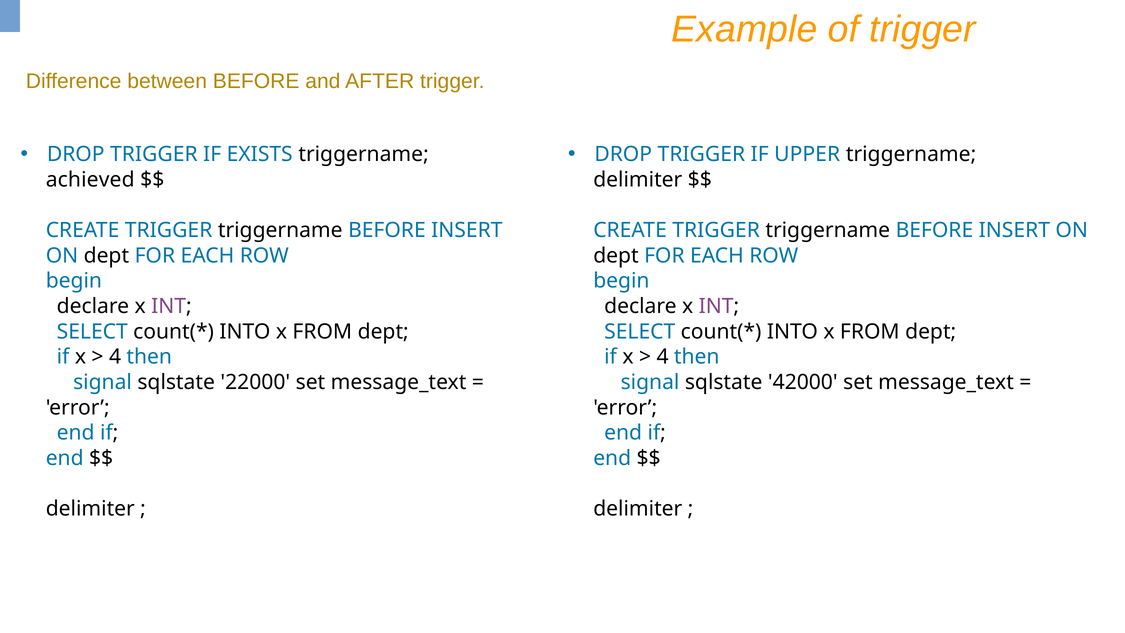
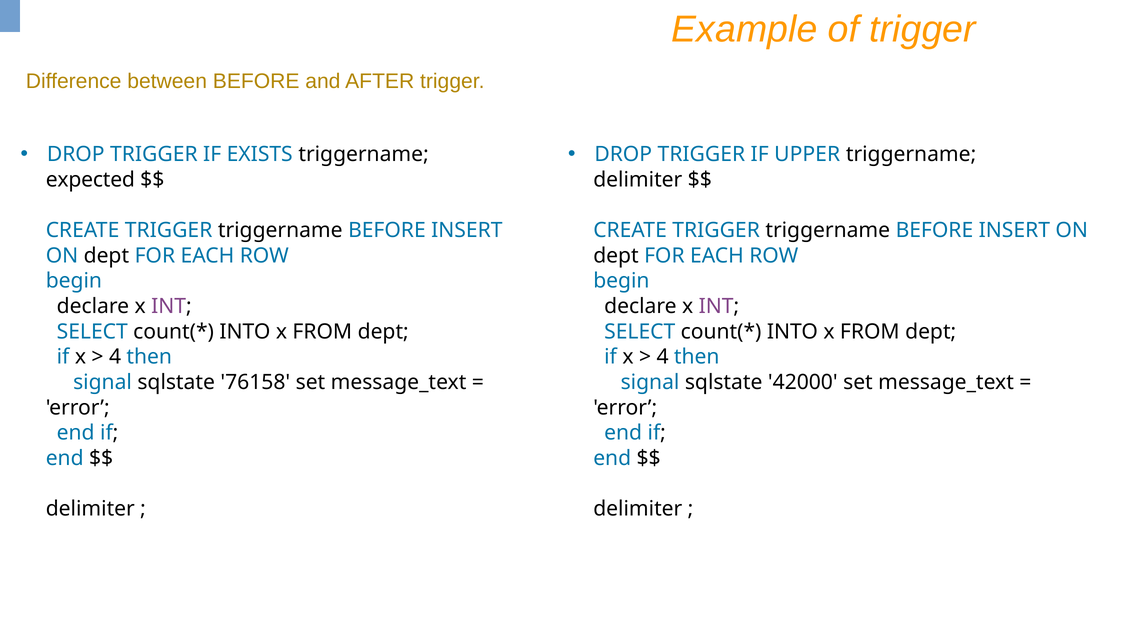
achieved: achieved -> expected
22000: 22000 -> 76158
